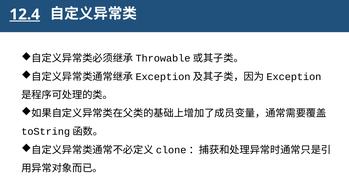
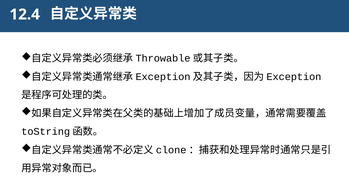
12.4 underline: present -> none
